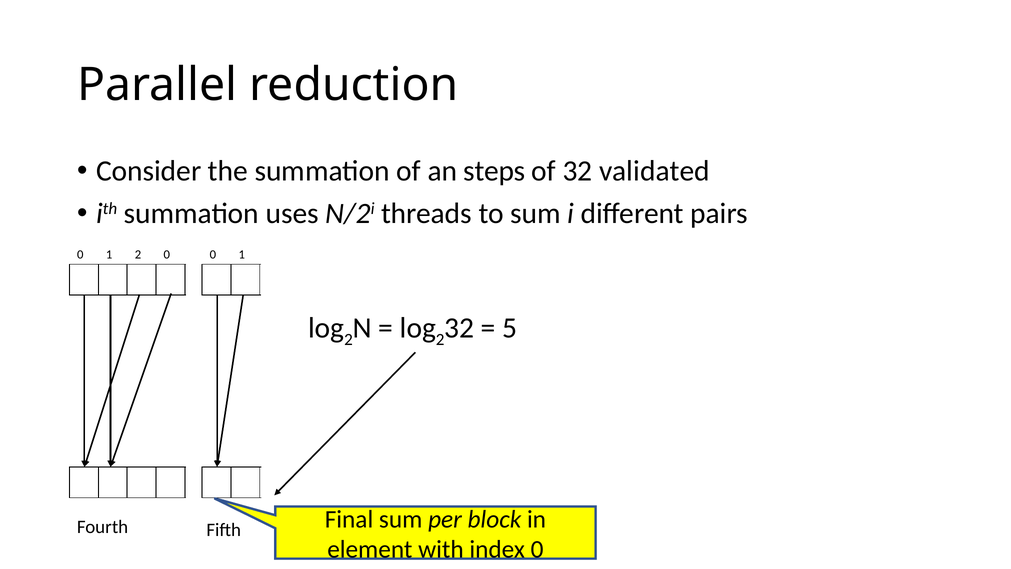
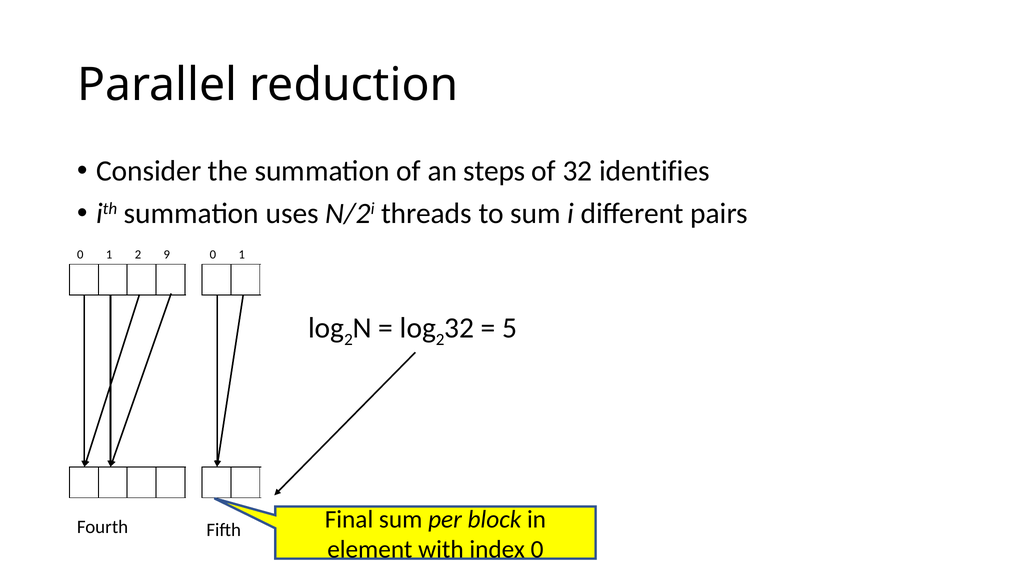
validated: validated -> identifies
2 0: 0 -> 9
